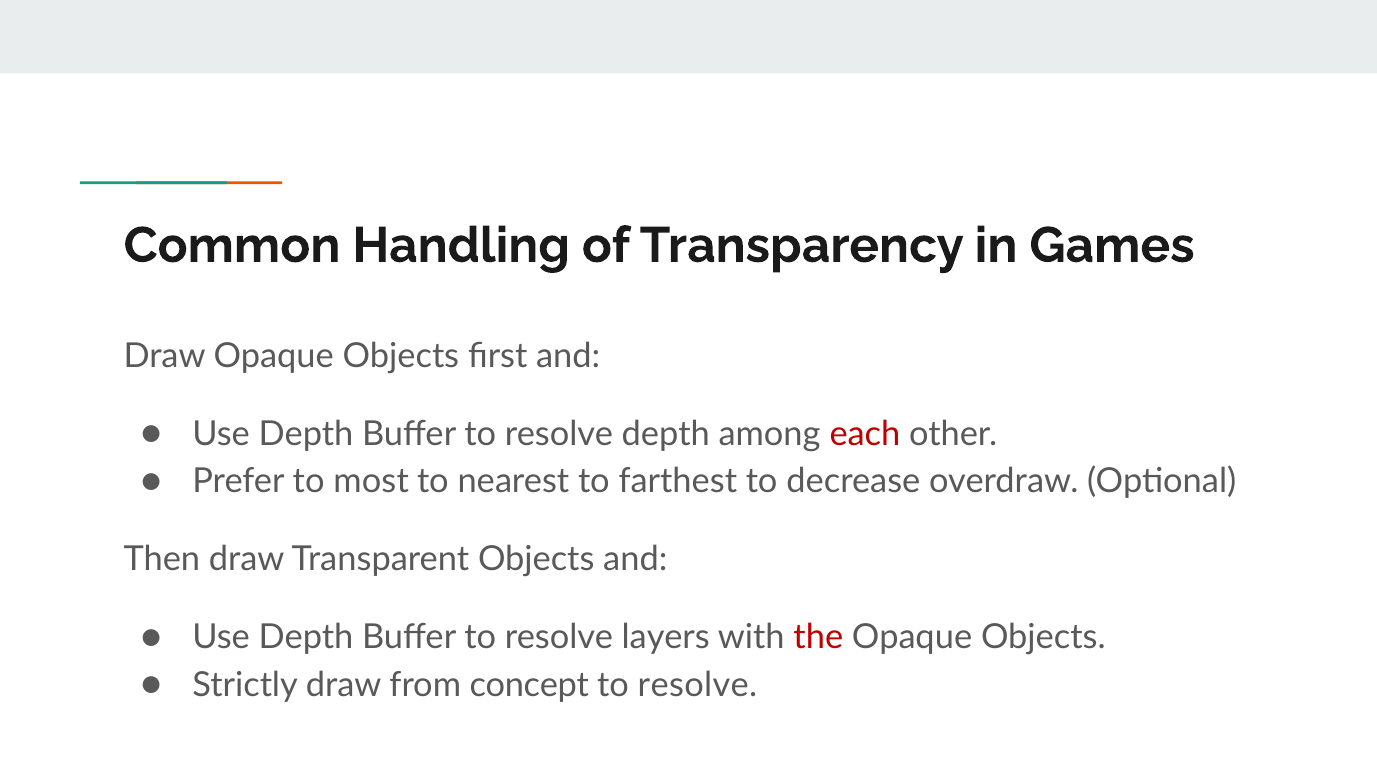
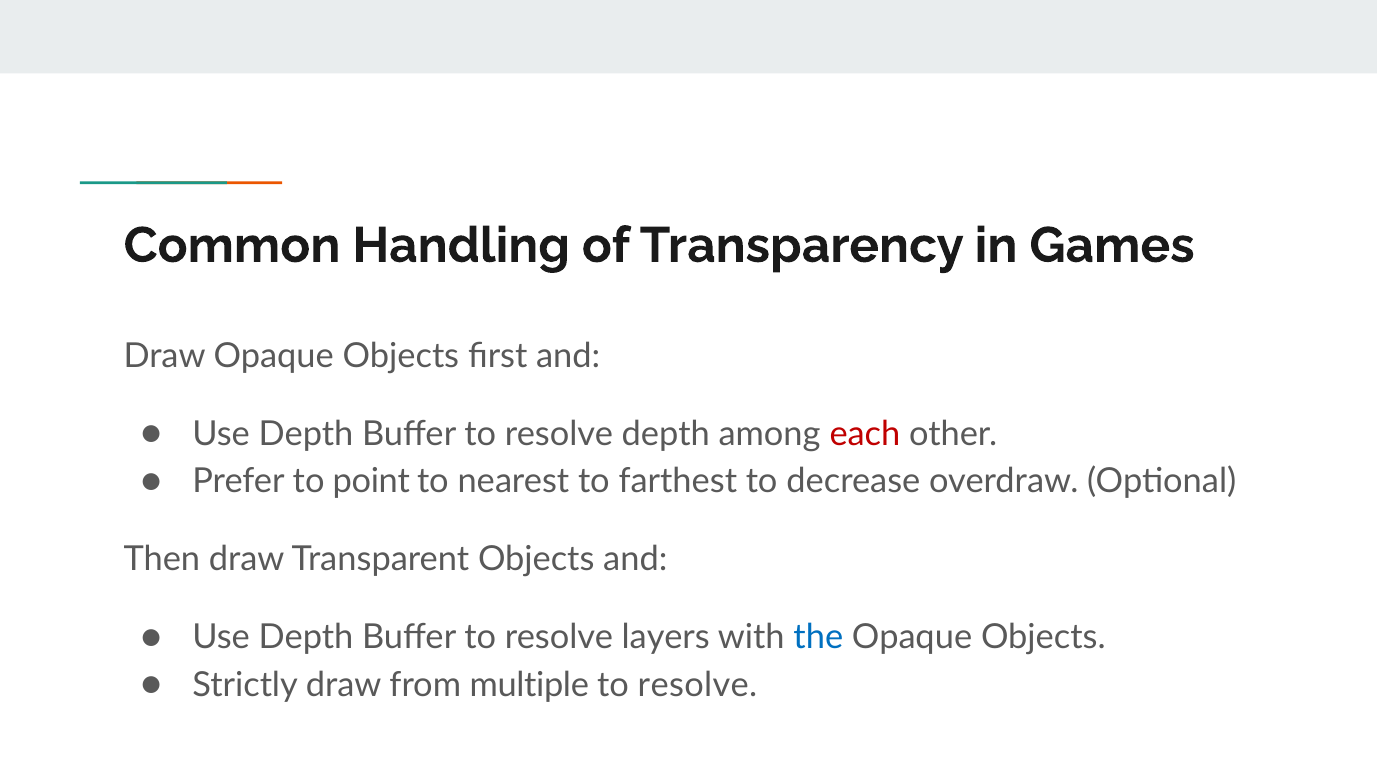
most: most -> point
the colour: red -> blue
concept: concept -> multiple
